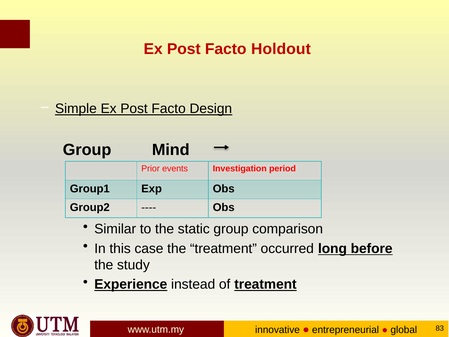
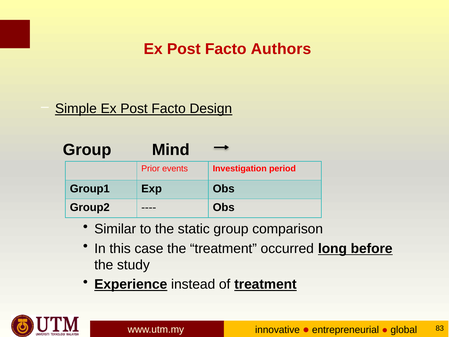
Holdout: Holdout -> Authors
